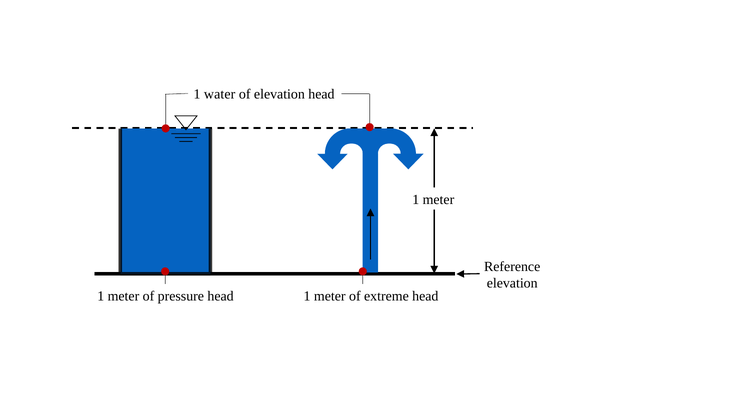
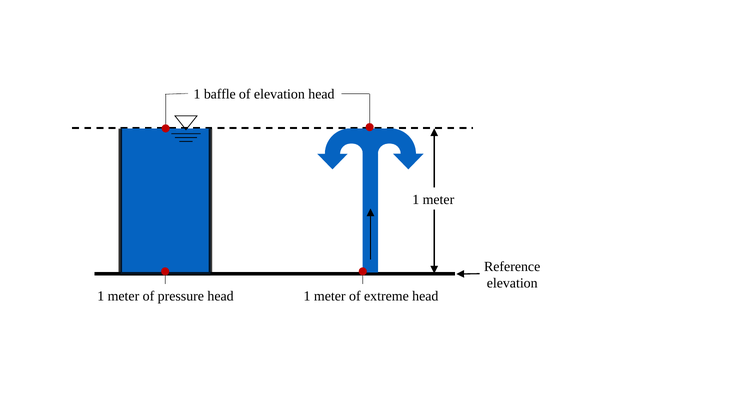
water: water -> baffle
